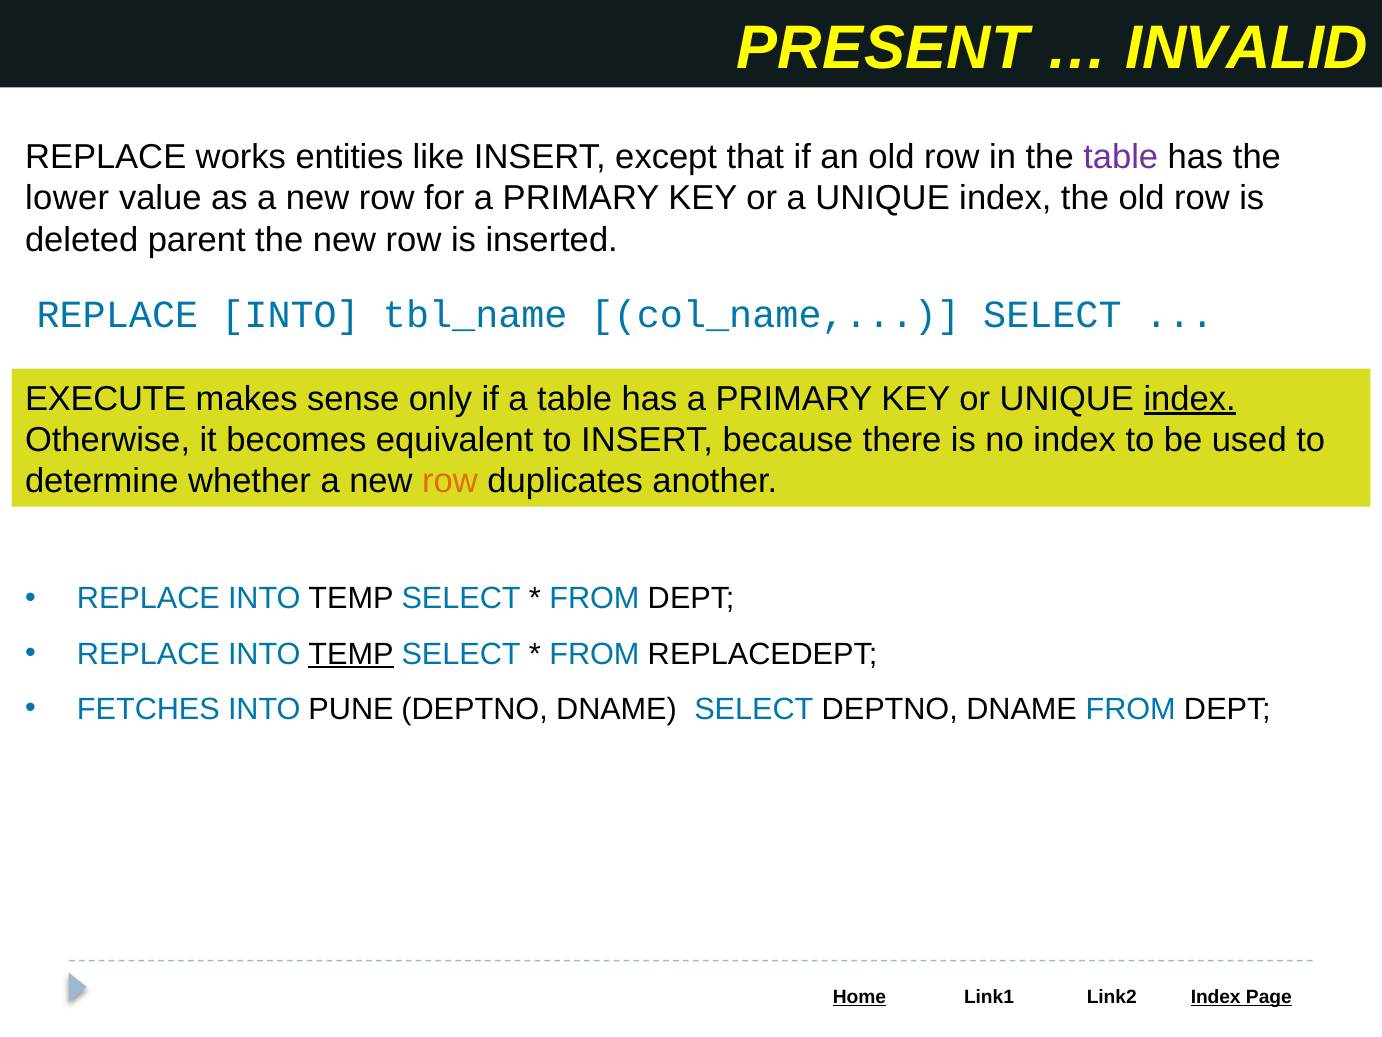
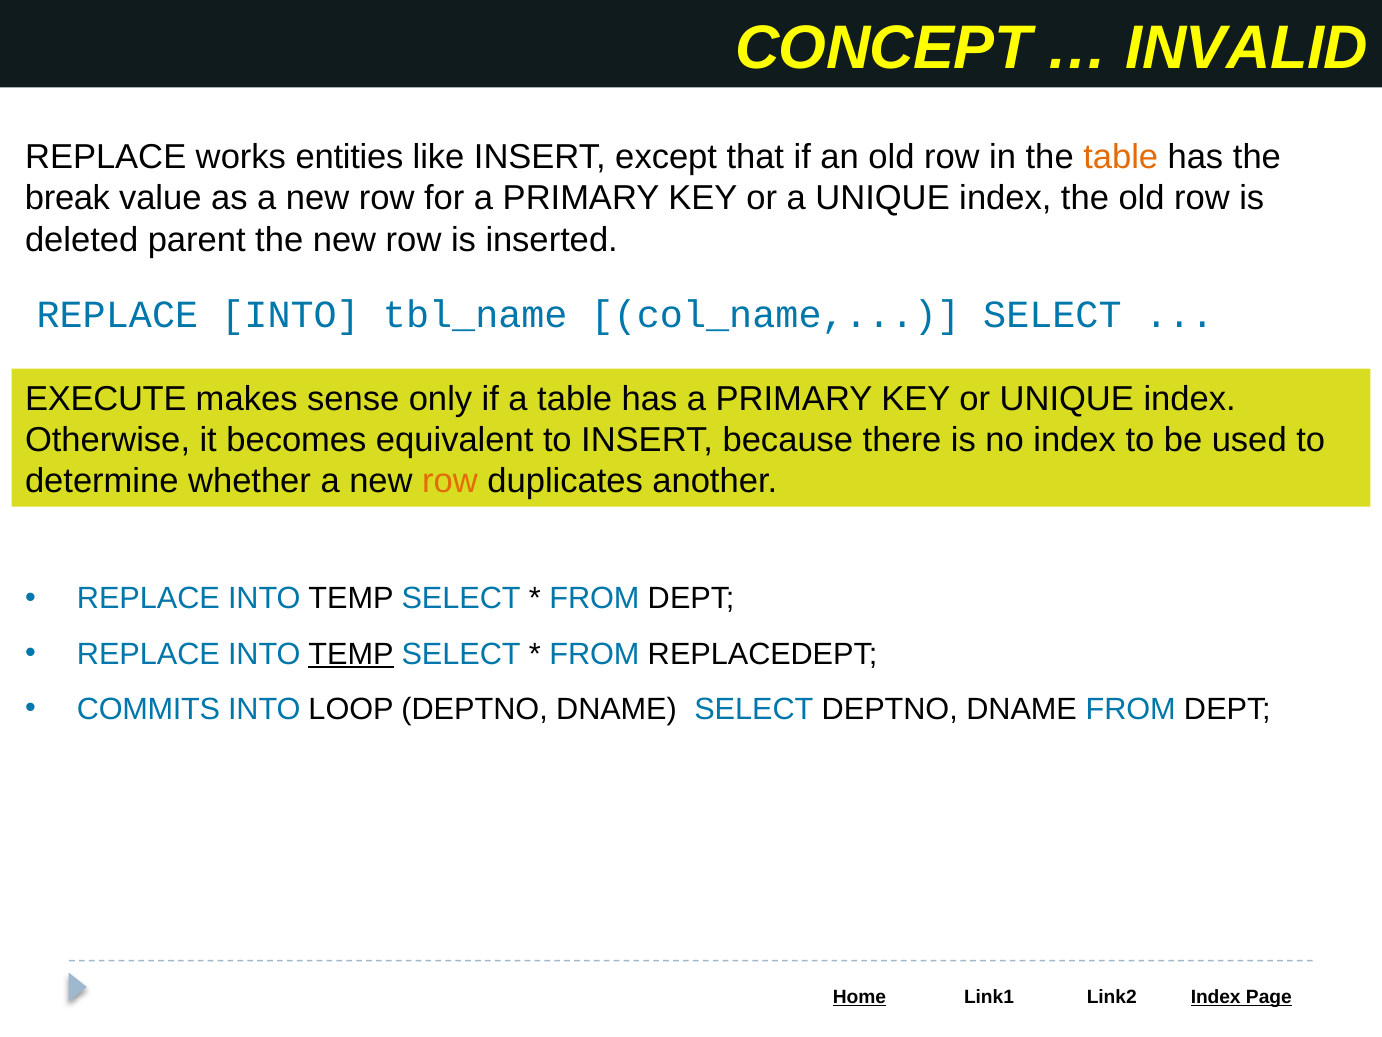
PRESENT: PRESENT -> CONCEPT
table at (1121, 157) colour: purple -> orange
lower: lower -> break
index at (1190, 398) underline: present -> none
FETCHES: FETCHES -> COMMITS
PUNE: PUNE -> LOOP
